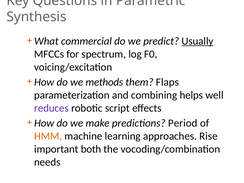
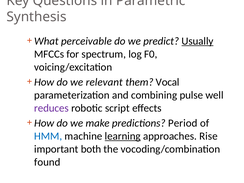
commercial: commercial -> perceivable
methods: methods -> relevant
Flaps: Flaps -> Vocal
helps: helps -> pulse
HMM colour: orange -> blue
learning underline: none -> present
needs: needs -> found
